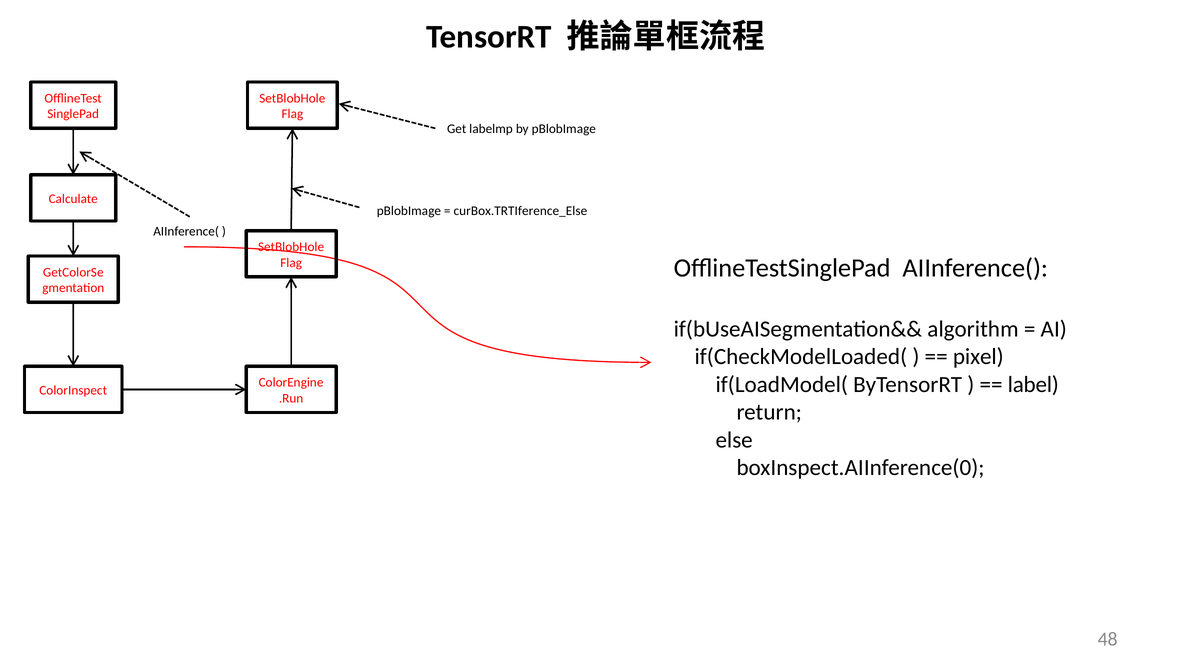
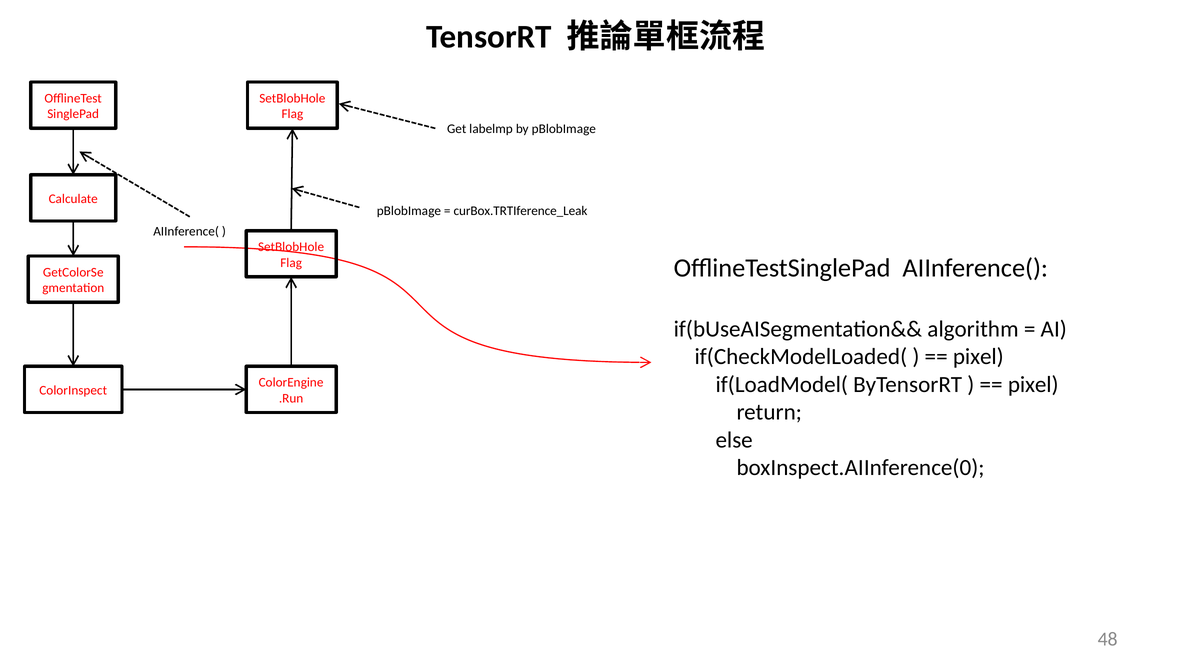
curBox.TRTIference_Else: curBox.TRTIference_Else -> curBox.TRTIference_Leak
label at (1033, 384): label -> pixel
